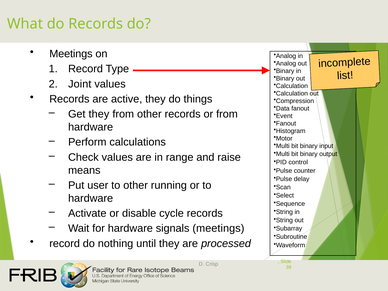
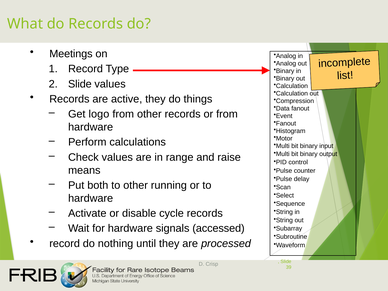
Joint at (80, 84): Joint -> Slide
Get they: they -> logo
user: user -> both
signals meetings: meetings -> accessed
